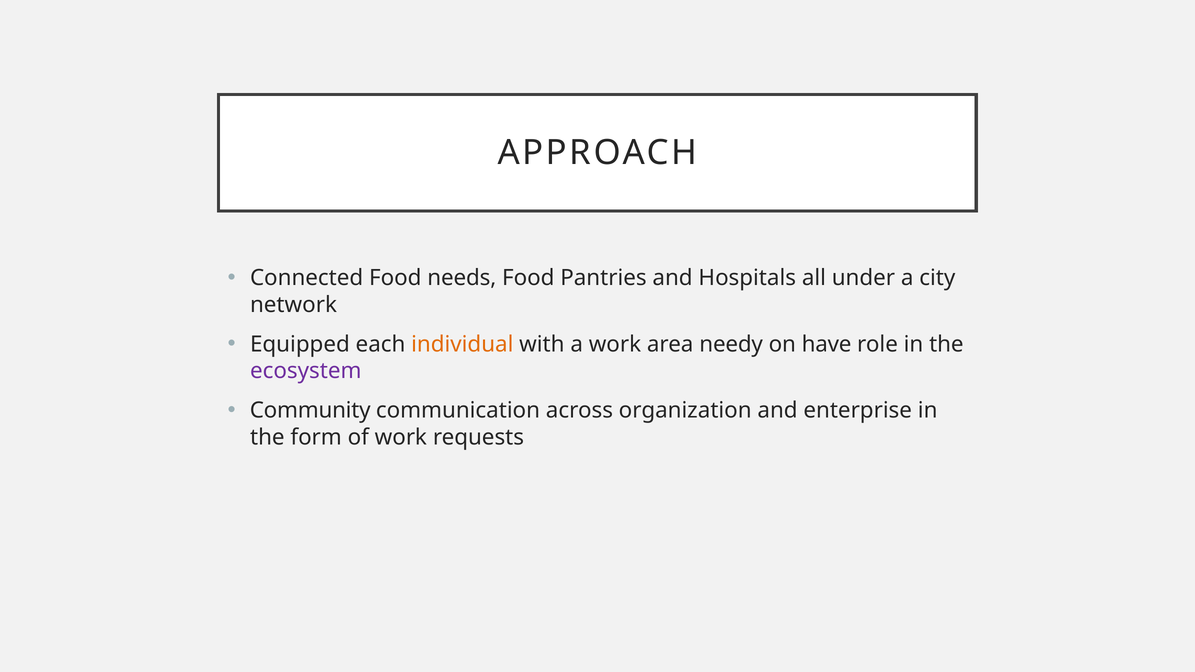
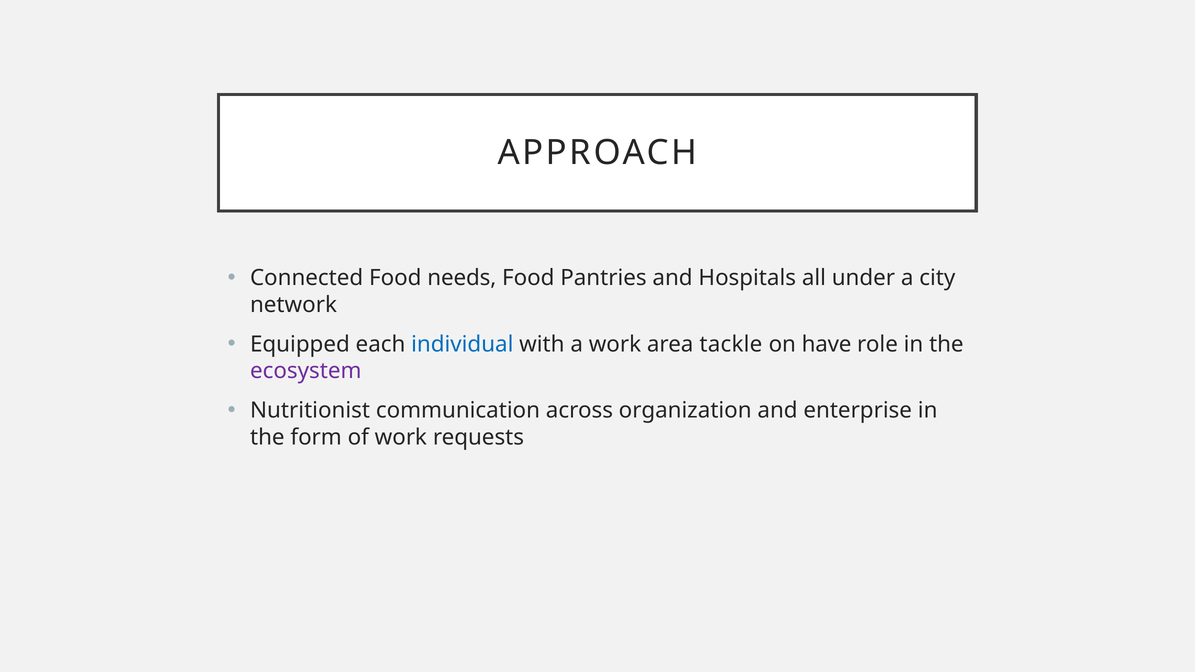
individual colour: orange -> blue
needy: needy -> tackle
Community: Community -> Nutritionist
